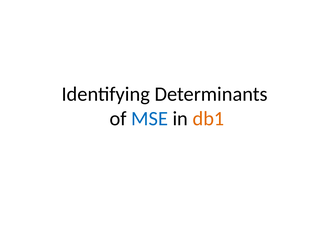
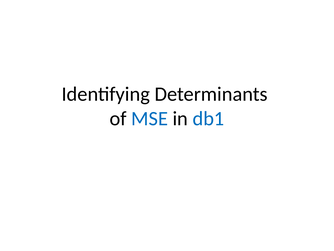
db1 colour: orange -> blue
